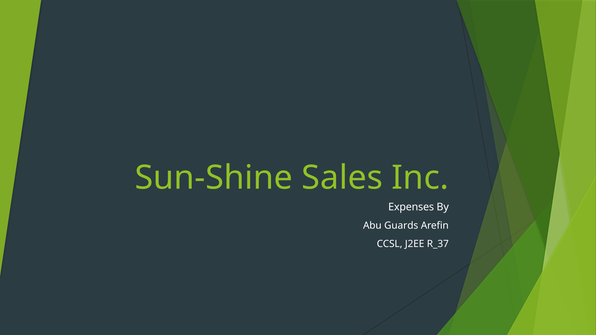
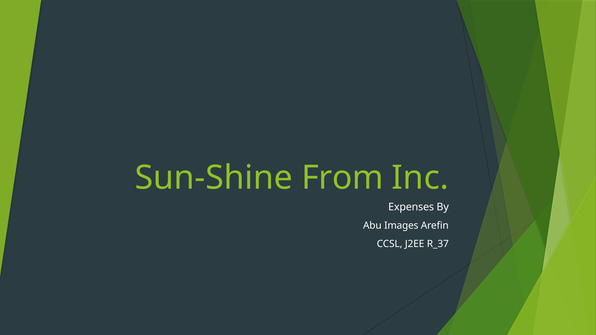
Sales: Sales -> From
Guards: Guards -> Images
